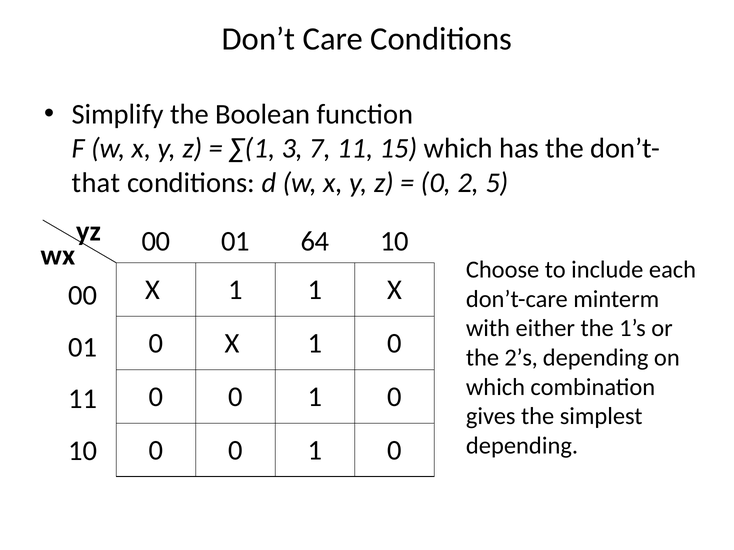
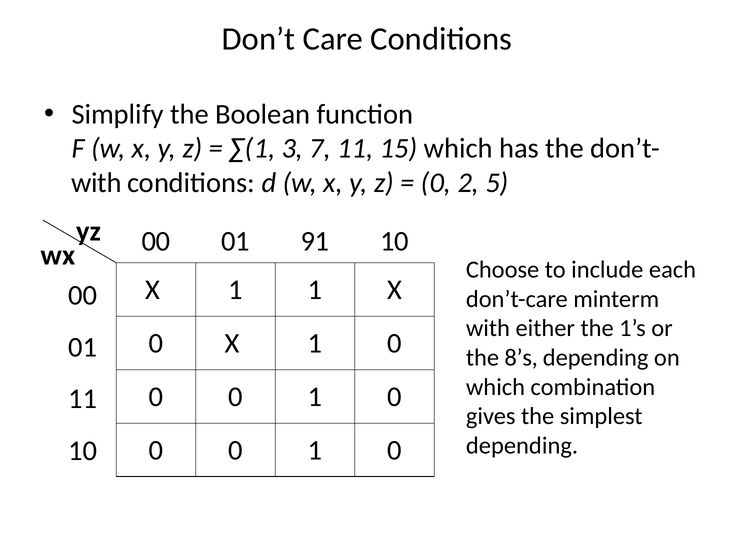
that at (96, 183): that -> with
64: 64 -> 91
2’s: 2’s -> 8’s
